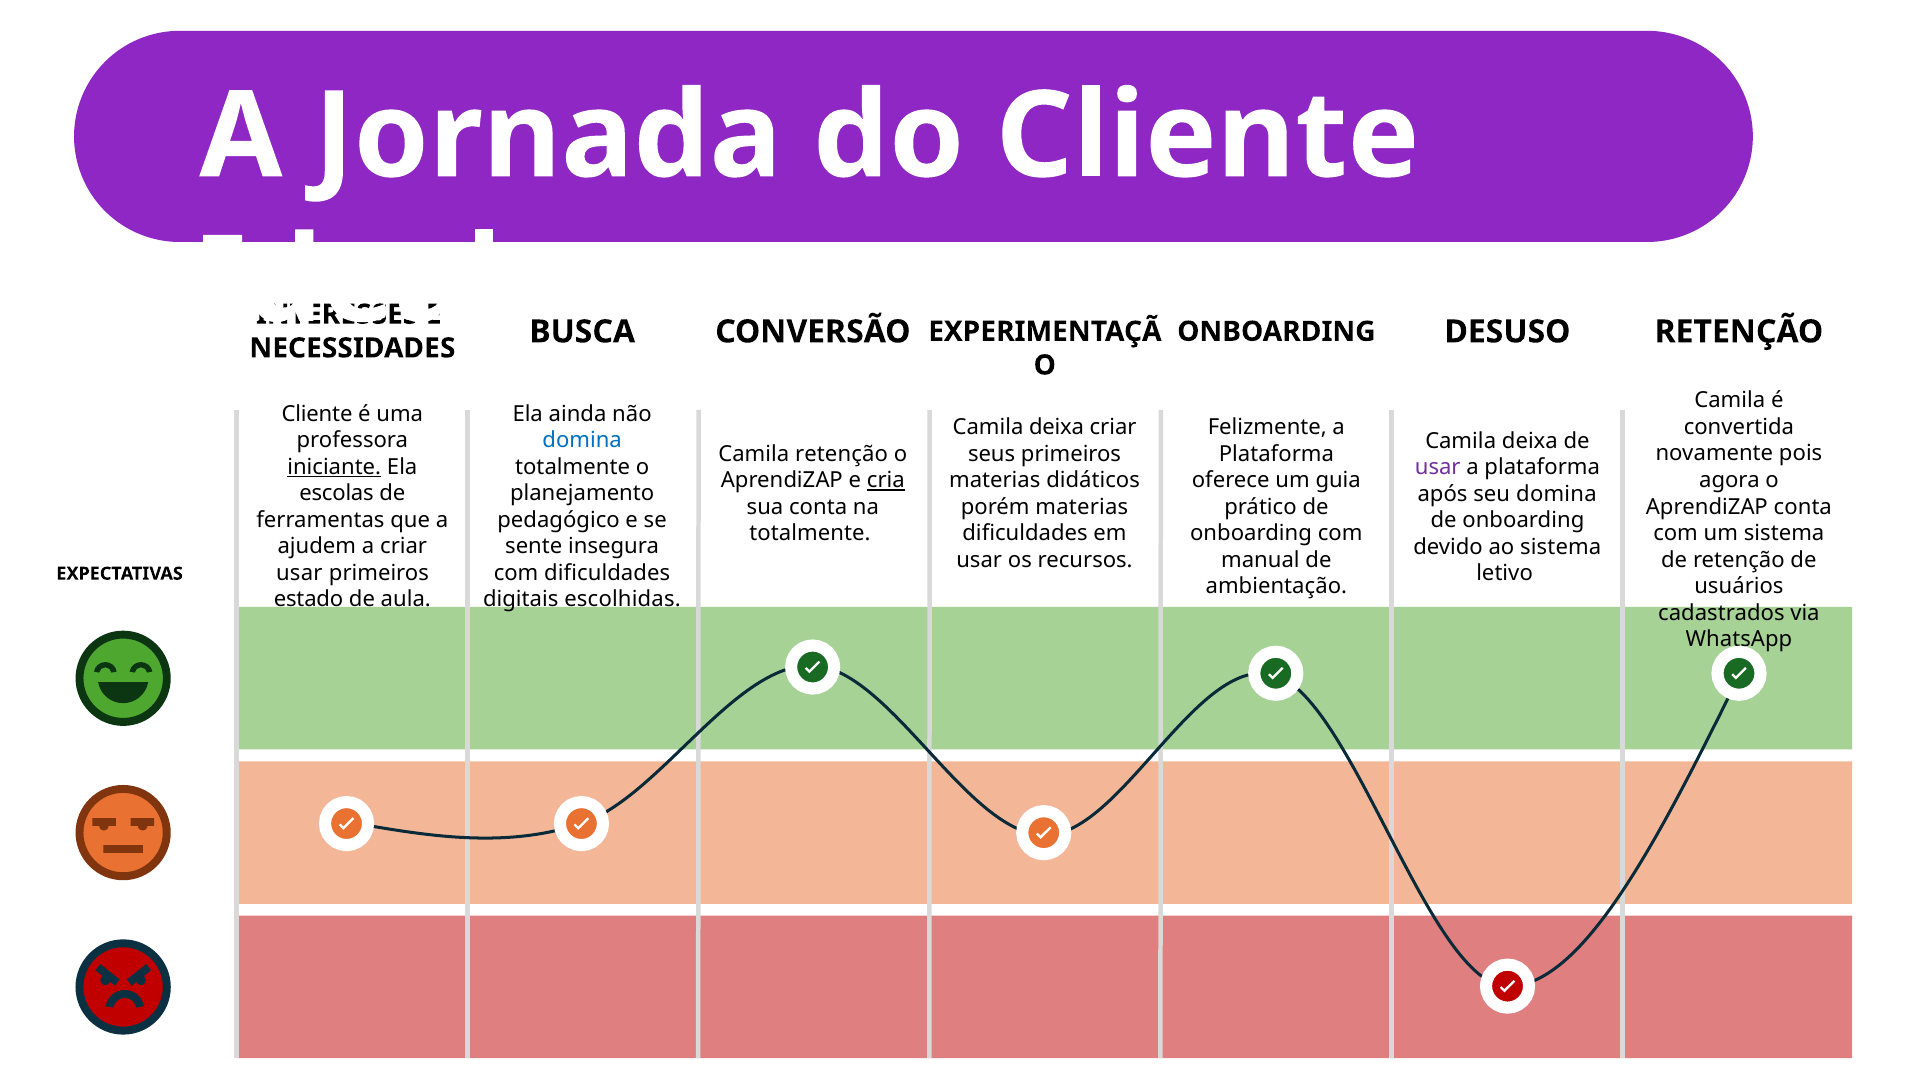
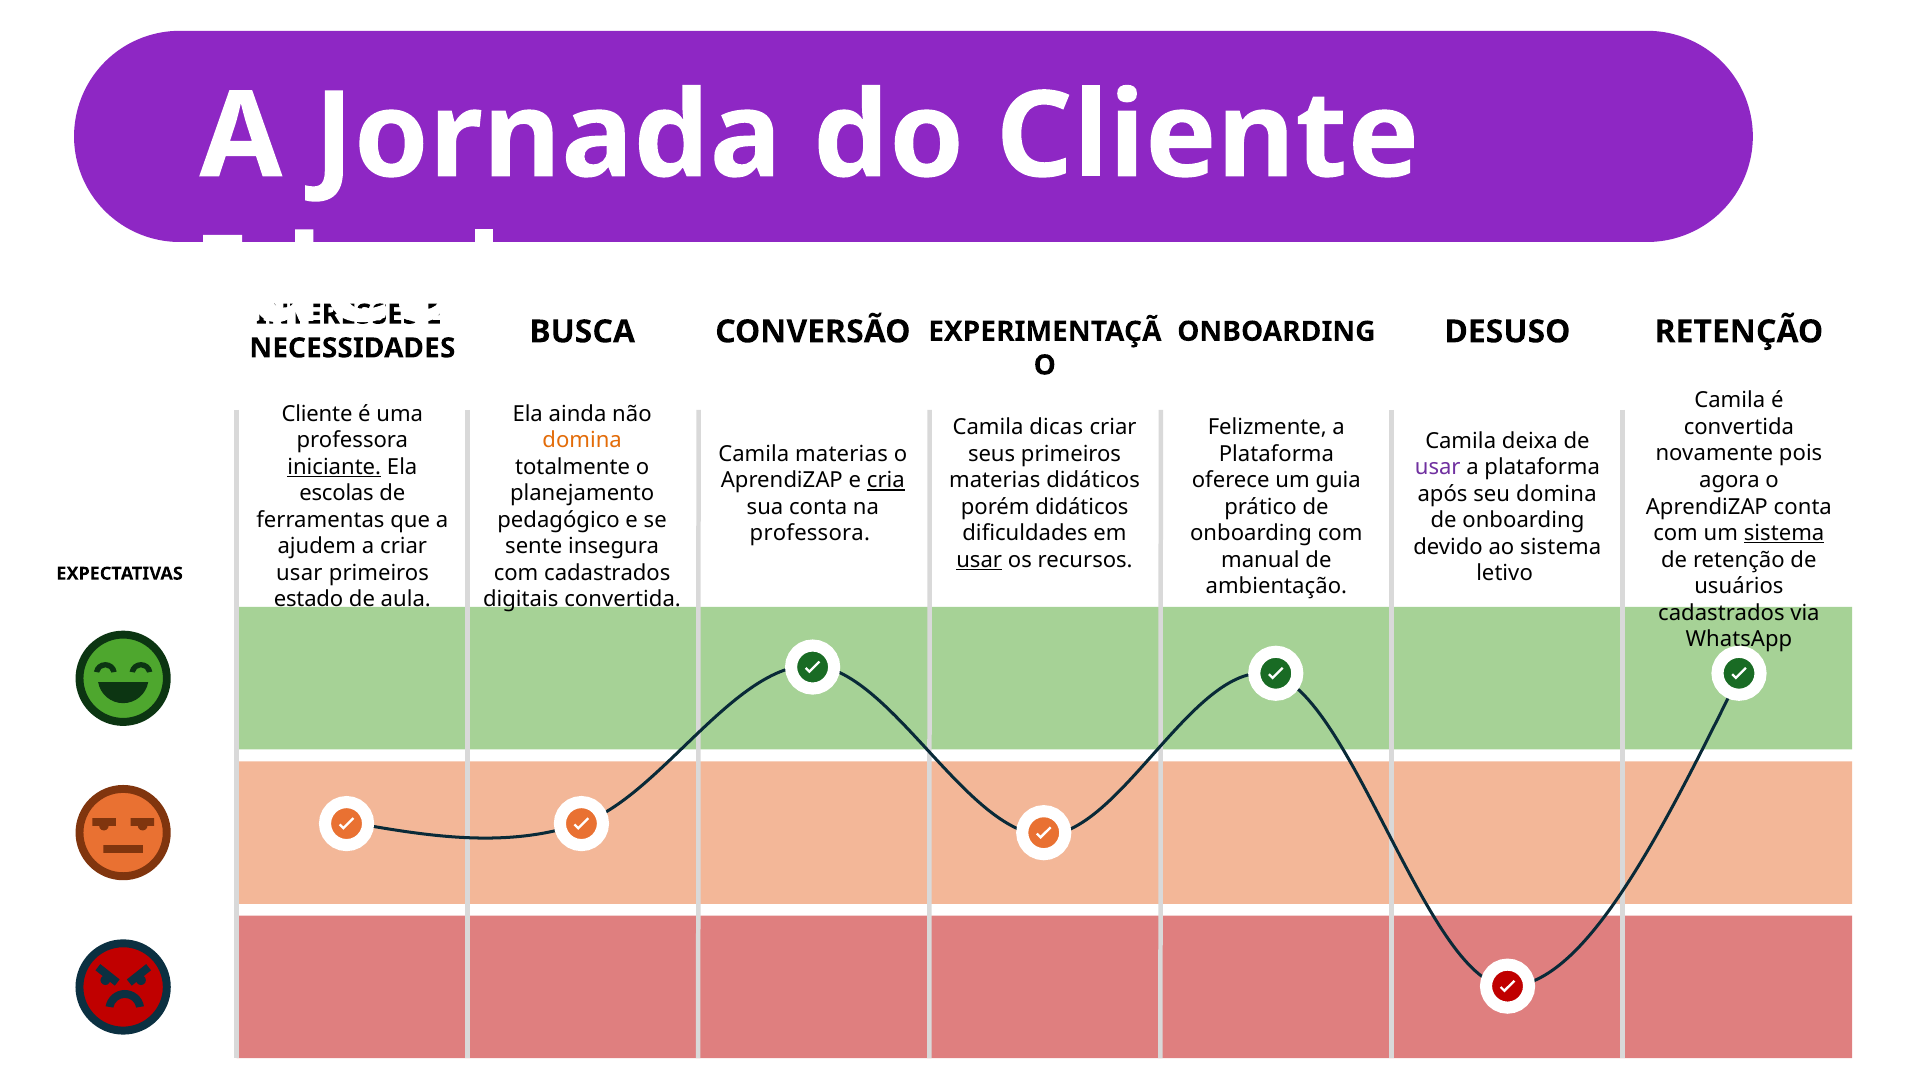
deixa at (1056, 428): deixa -> dicas
domina at (582, 441) colour: blue -> orange
Camila retenção: retenção -> materias
porém materias: materias -> didáticos
sistema at (1784, 533) underline: none -> present
totalmente at (810, 534): totalmente -> professora
usar at (979, 560) underline: none -> present
com dificuldades: dificuldades -> cadastrados
digitais escolhidas: escolhidas -> convertida
